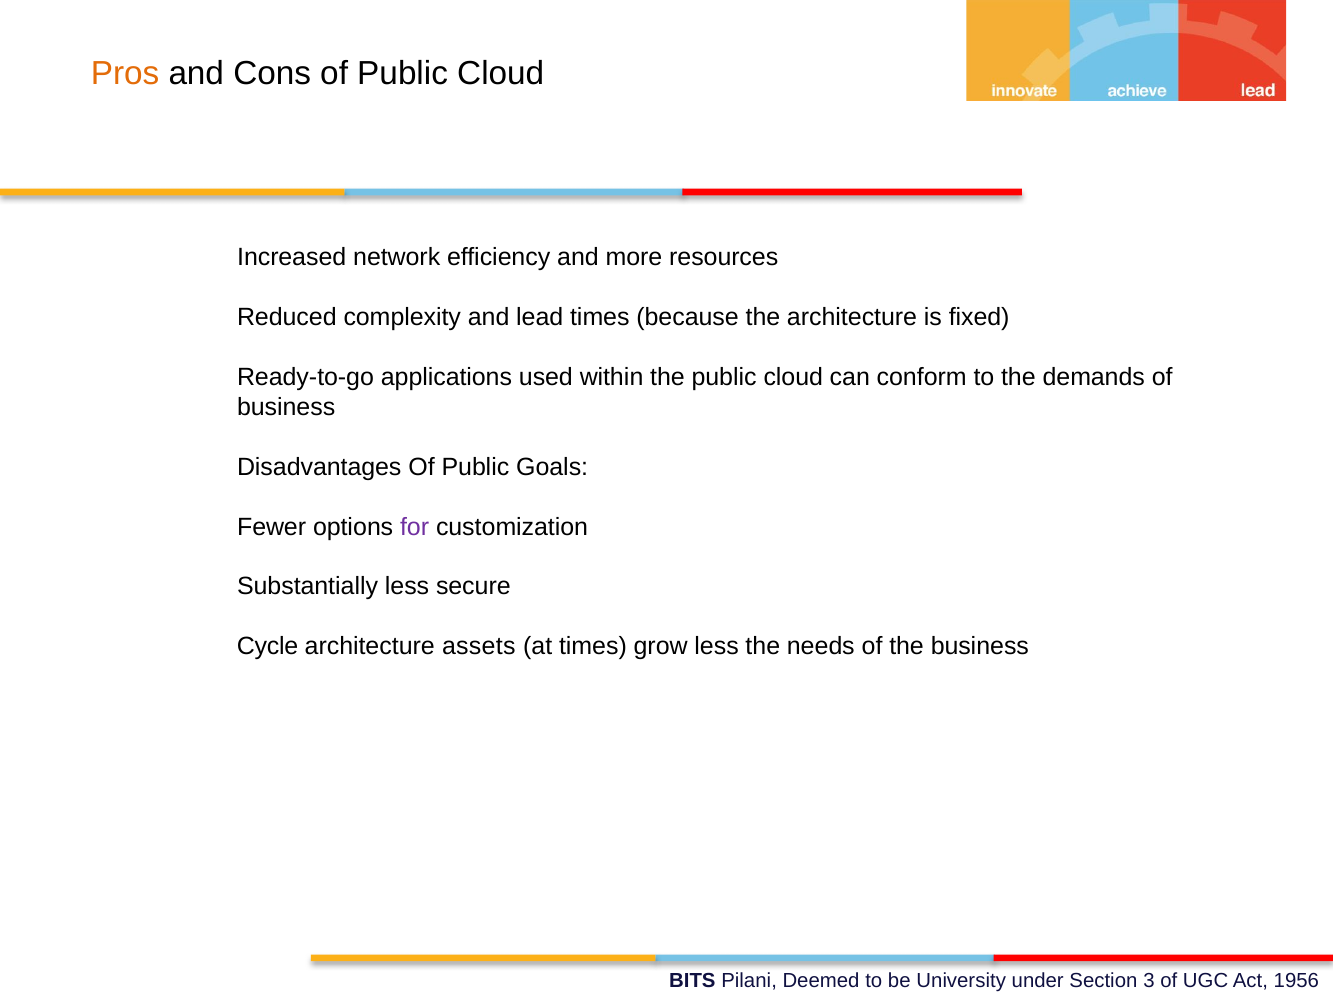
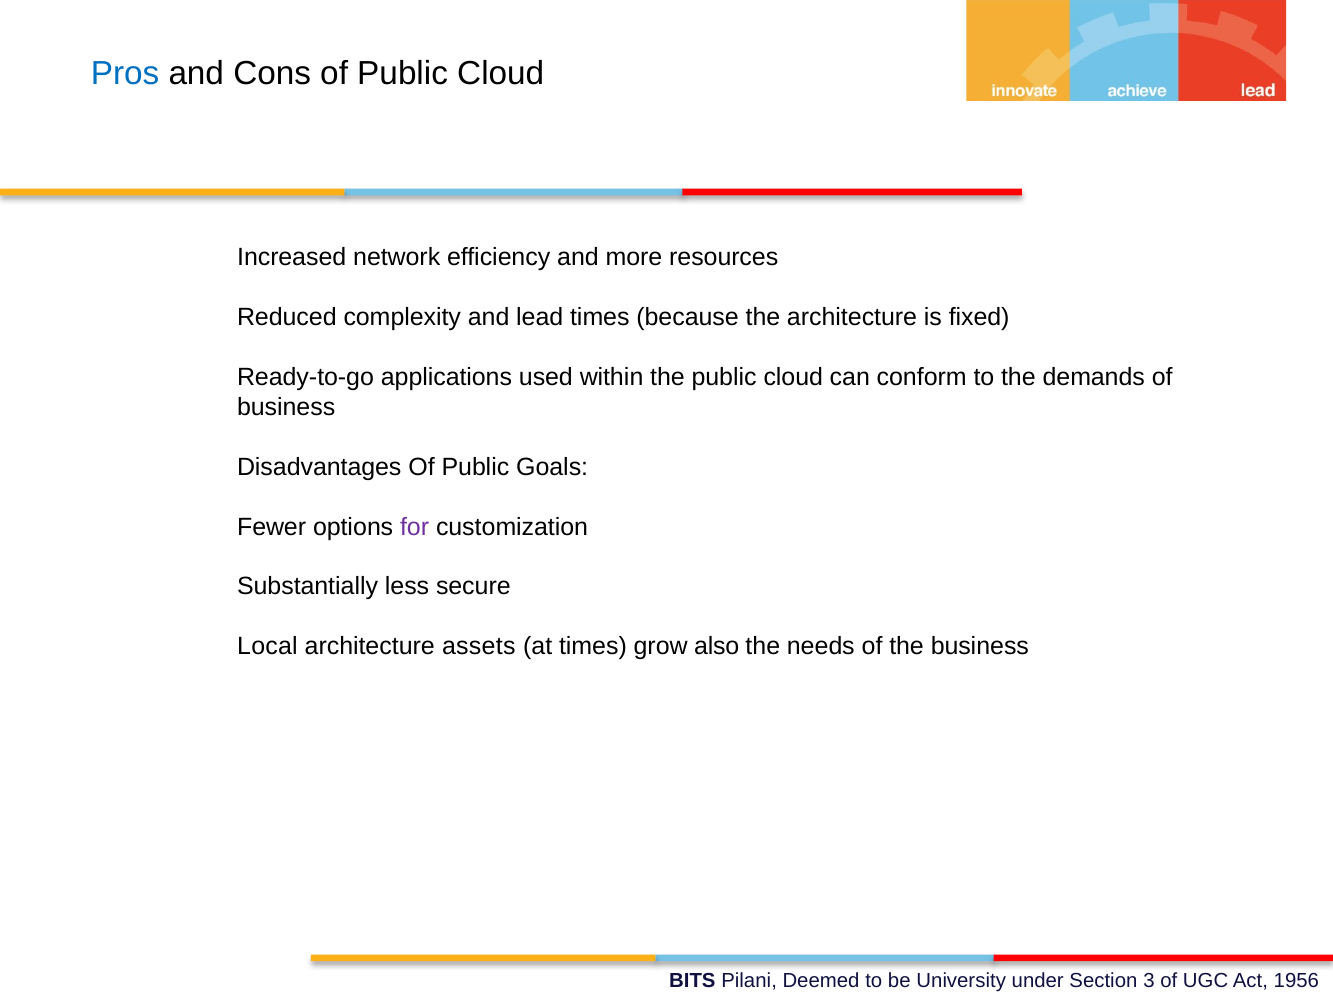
Pros colour: orange -> blue
Cycle: Cycle -> Local
grow less: less -> also
